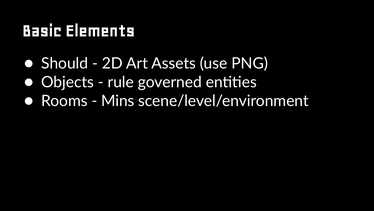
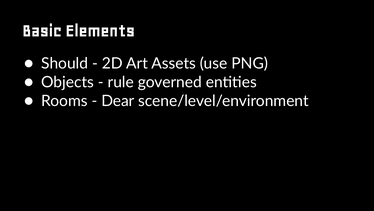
Mins: Mins -> Dear
